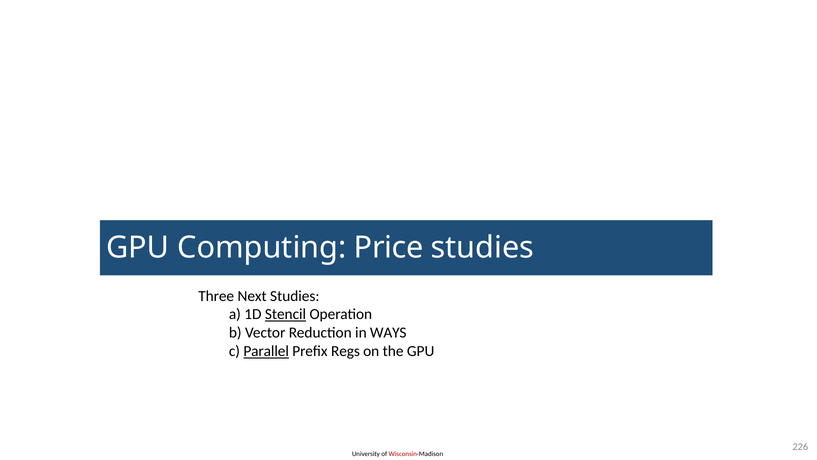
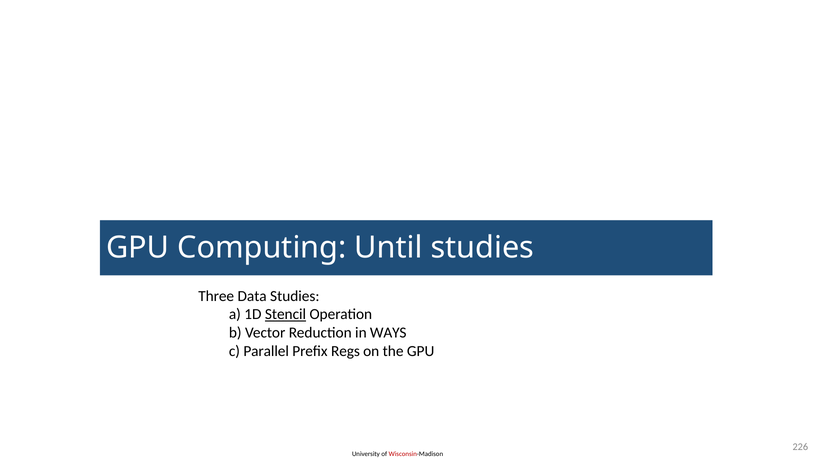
Price: Price -> Until
Next: Next -> Data
Parallel underline: present -> none
